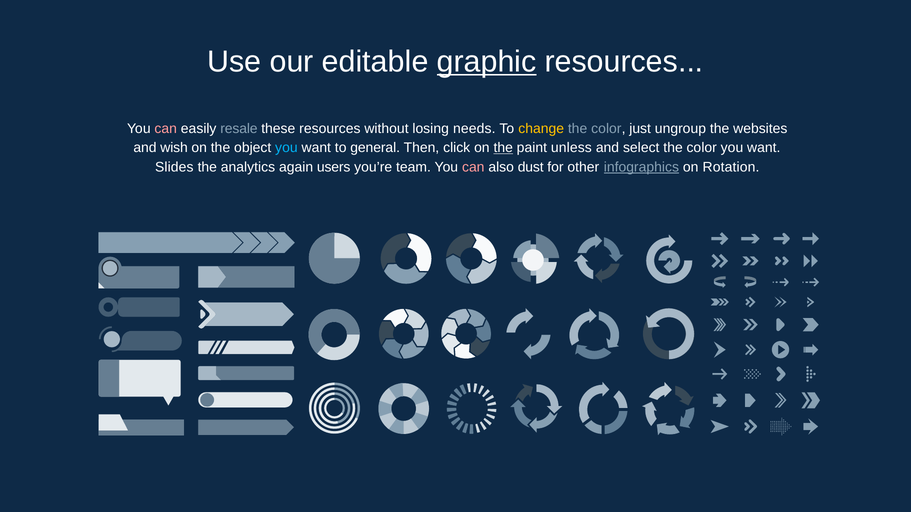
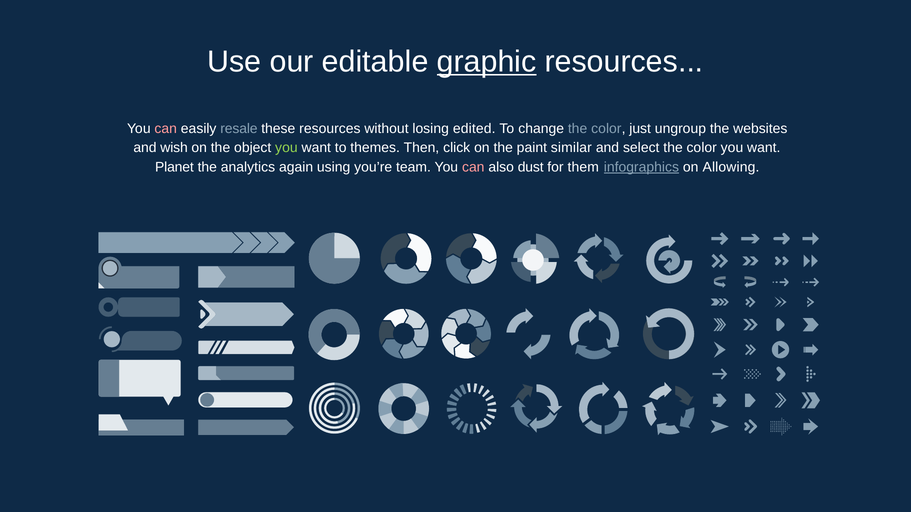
needs: needs -> edited
change colour: yellow -> white
you at (286, 148) colour: light blue -> light green
general: general -> themes
the at (503, 148) underline: present -> none
unless: unless -> similar
Slides: Slides -> Planet
users: users -> using
other: other -> them
Rotation: Rotation -> Allowing
